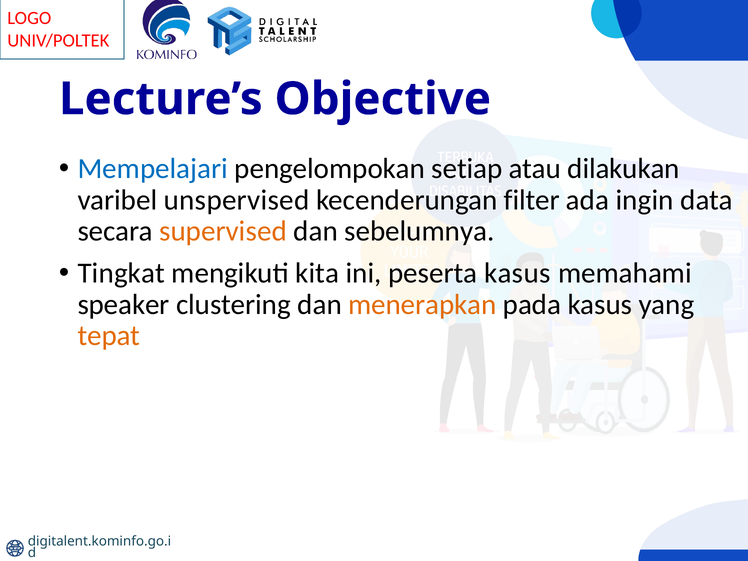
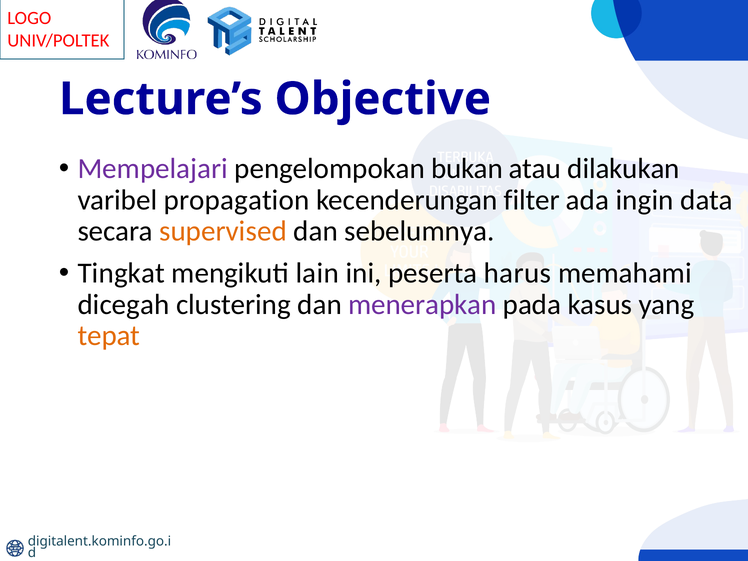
Mempelajari colour: blue -> purple
setiap: setiap -> bukan
unspervised: unspervised -> propagation
kita: kita -> lain
peserta kasus: kasus -> harus
speaker: speaker -> dicegah
menerapkan colour: orange -> purple
